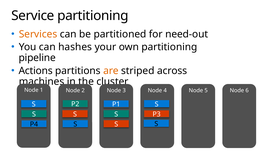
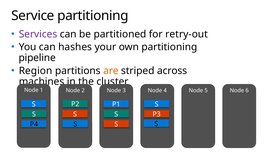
Services colour: orange -> purple
need-out: need-out -> retry-out
Actions: Actions -> Region
